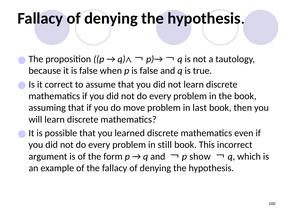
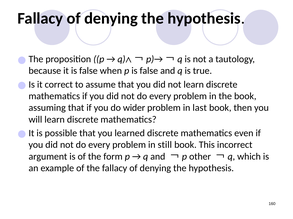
move: move -> wider
show: show -> other
